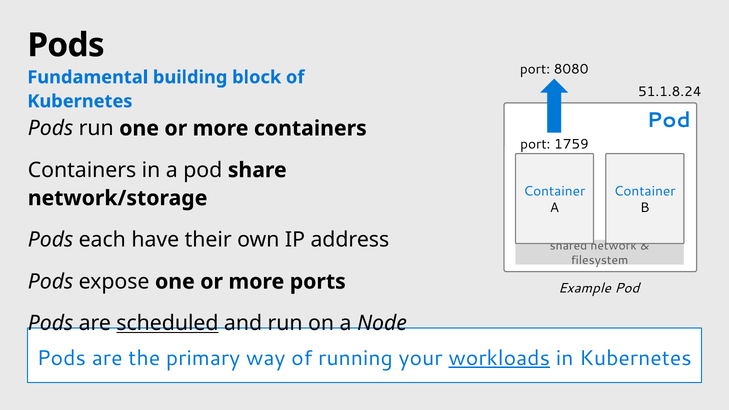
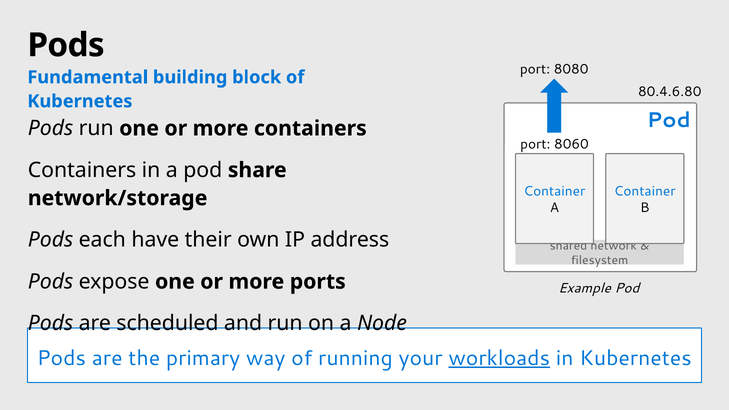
51.1.8.24: 51.1.8.24 -> 80.4.6.80
1759: 1759 -> 8060
scheduled underline: present -> none
